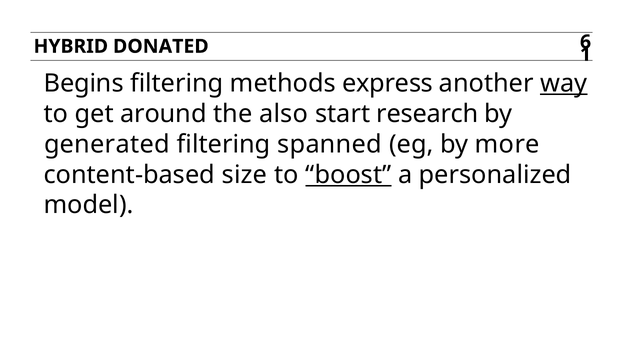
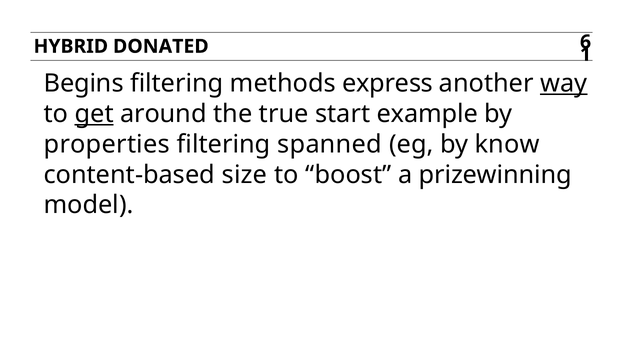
get underline: none -> present
also: also -> true
research: research -> example
generated: generated -> properties
more: more -> know
boost underline: present -> none
personalized: personalized -> prizewinning
